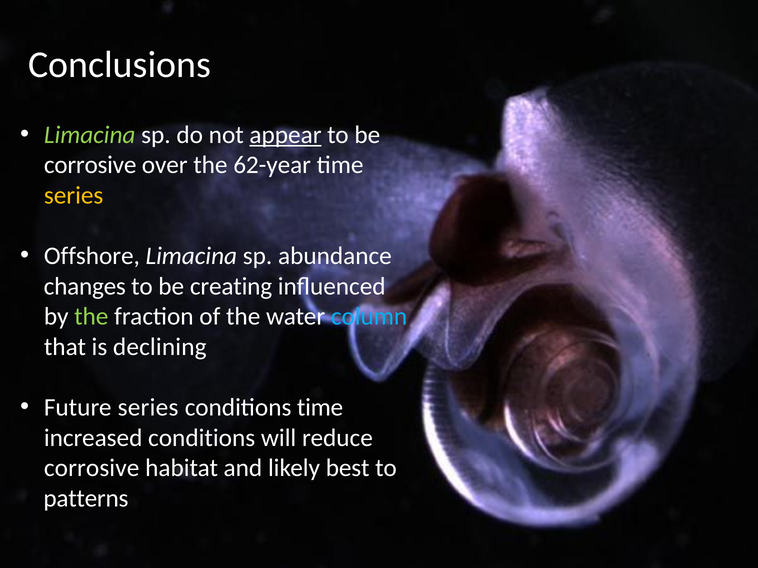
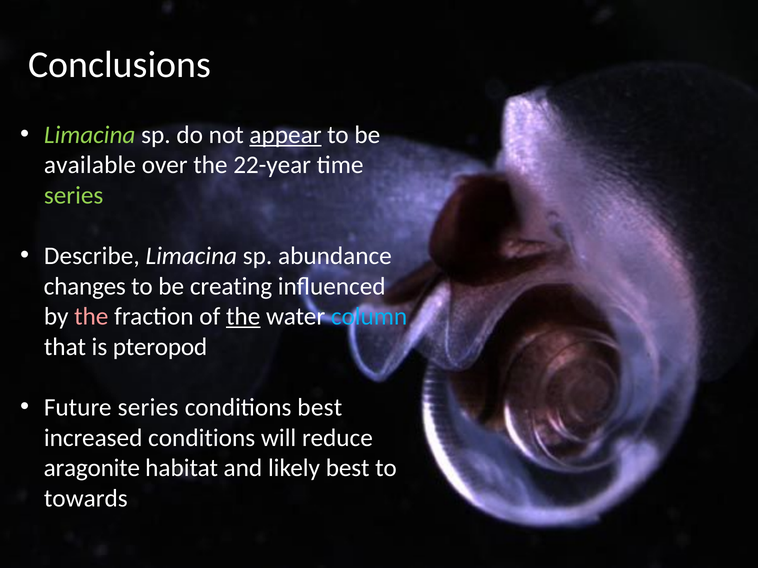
corrosive at (90, 165): corrosive -> available
62-year: 62-year -> 22-year
series at (74, 196) colour: yellow -> light green
Offshore: Offshore -> Describe
the at (91, 317) colour: light green -> pink
the at (243, 317) underline: none -> present
declining: declining -> pteropod
conditions time: time -> best
corrosive at (92, 468): corrosive -> aragonite
patterns: patterns -> towards
